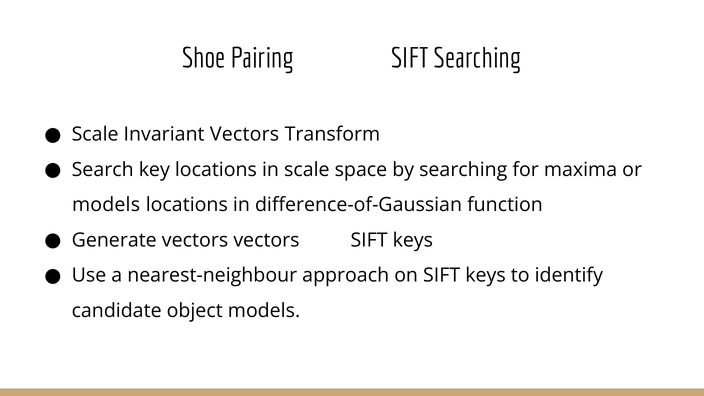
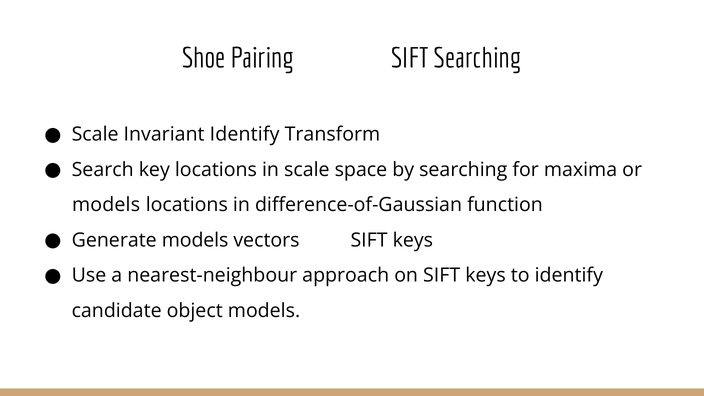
Invariant Vectors: Vectors -> Identify
Generate vectors: vectors -> models
